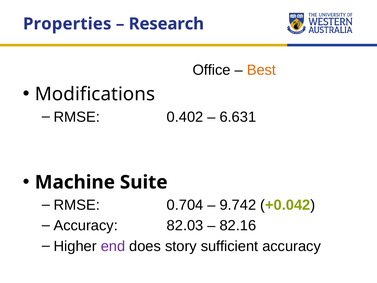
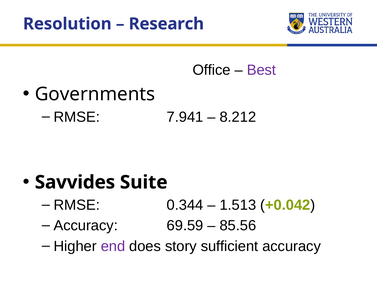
Properties: Properties -> Resolution
Best colour: orange -> purple
Modifications: Modifications -> Governments
0.402: 0.402 -> 7.941
6.631: 6.631 -> 8.212
Machine: Machine -> Savvides
0.704: 0.704 -> 0.344
9.742: 9.742 -> 1.513
82.03: 82.03 -> 69.59
82.16: 82.16 -> 85.56
